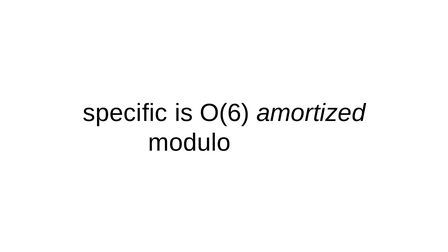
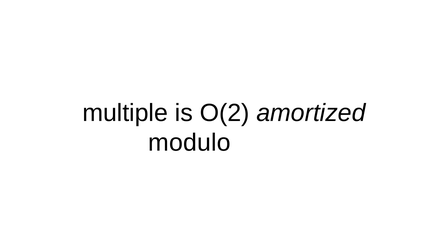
specific: specific -> multiple
O(6: O(6 -> O(2
